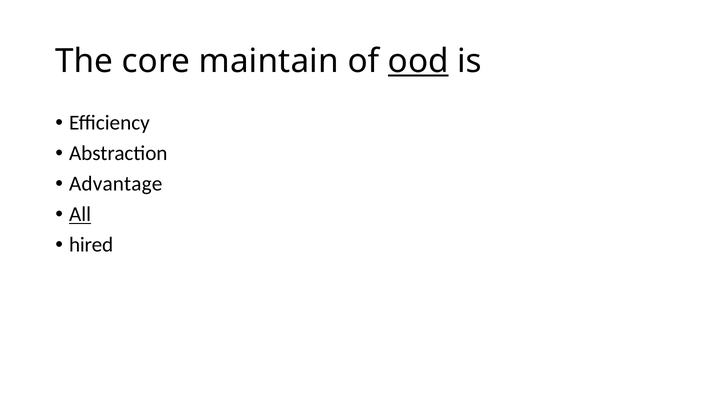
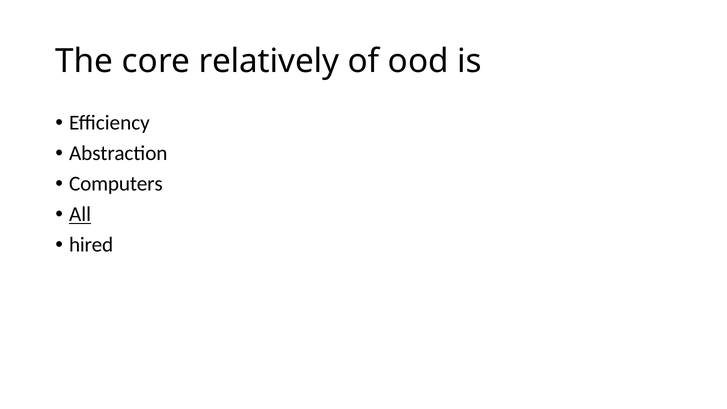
maintain: maintain -> relatively
ood underline: present -> none
Advantage: Advantage -> Computers
